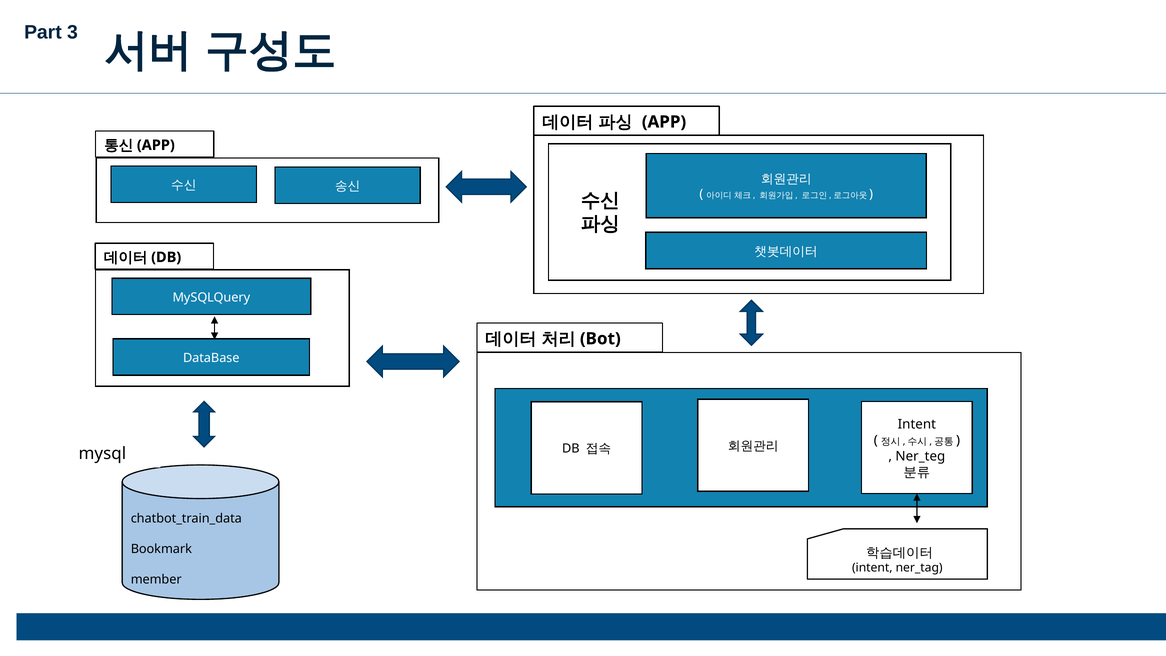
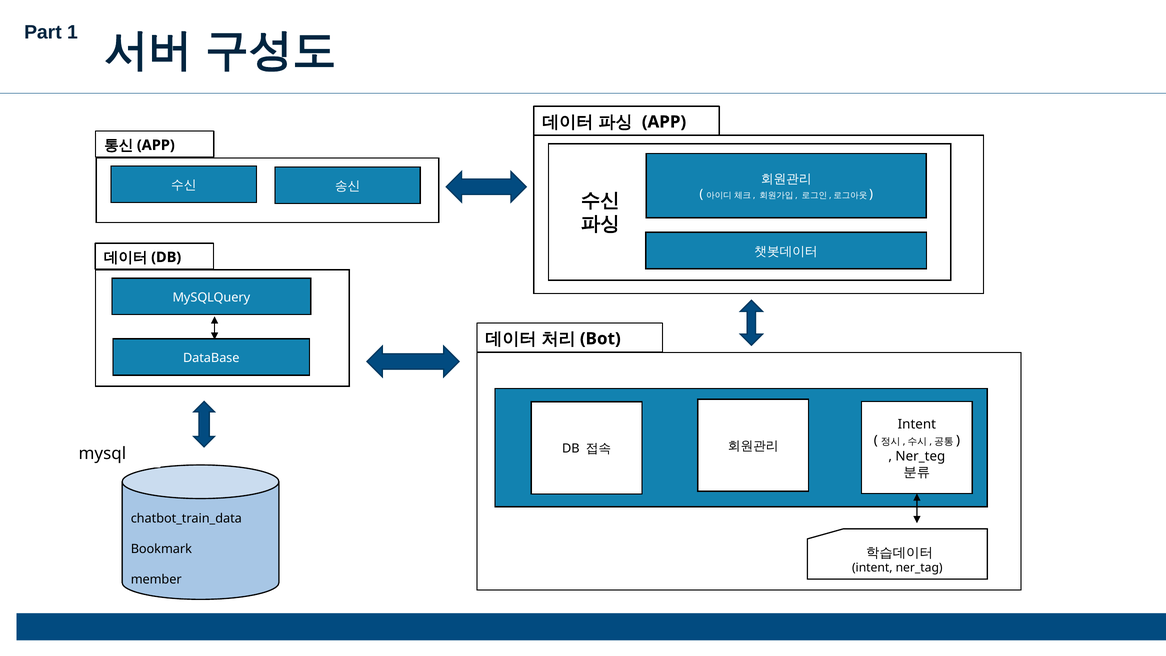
3: 3 -> 1
